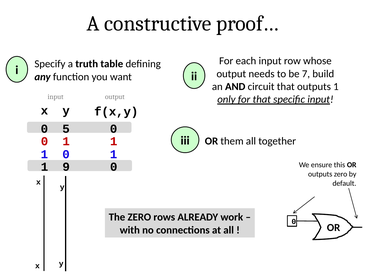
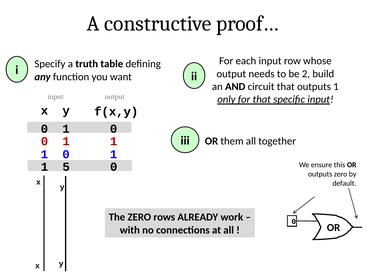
7: 7 -> 2
5 at (66, 129): 5 -> 1
9: 9 -> 5
